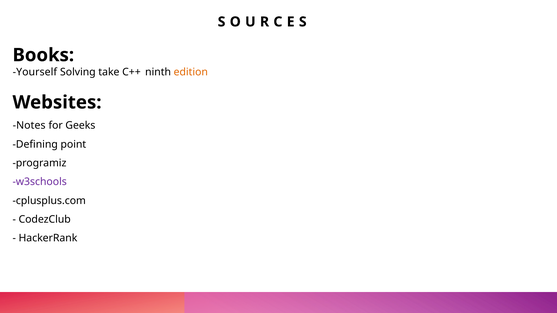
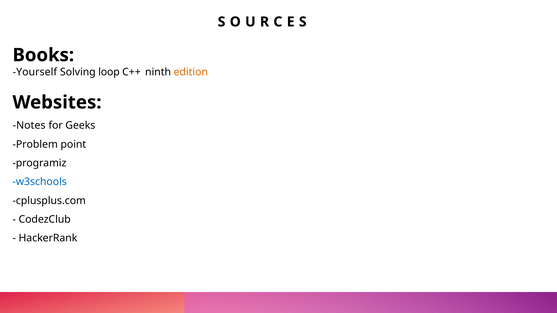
take: take -> loop
Defining: Defining -> Problem
w3schools colour: purple -> blue
